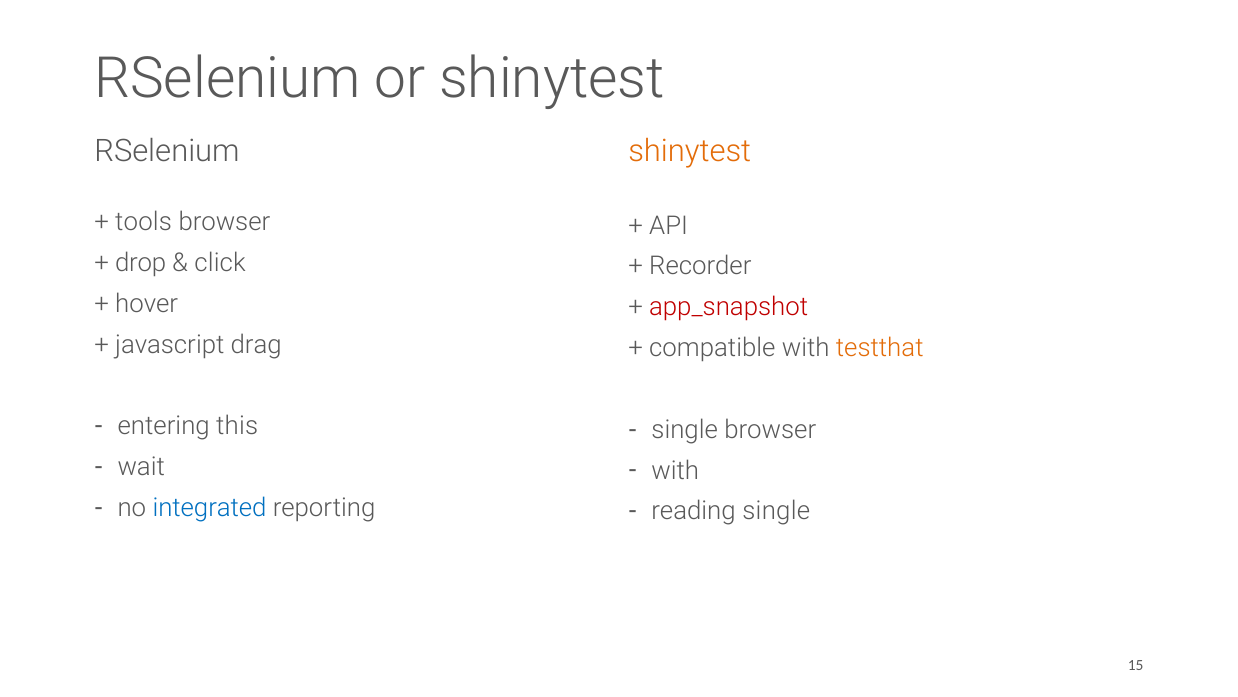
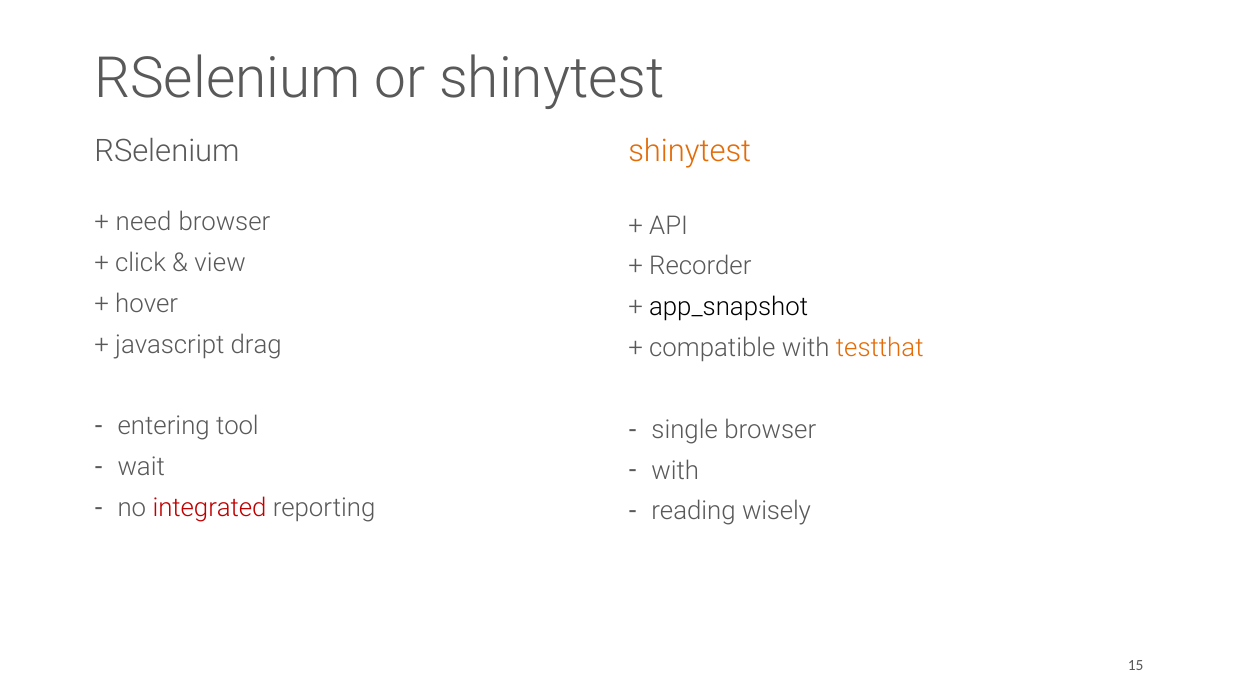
tools: tools -> need
drop: drop -> click
click: click -> view
app_snapshot colour: red -> black
this: this -> tool
integrated colour: blue -> red
reading single: single -> wisely
